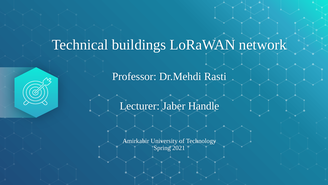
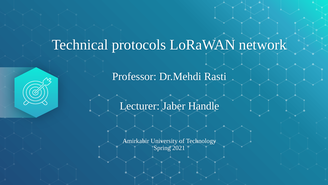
buildings: buildings -> protocols
